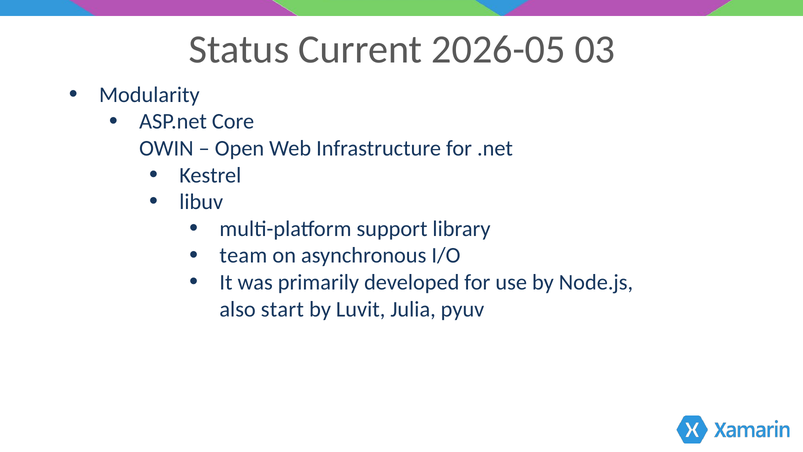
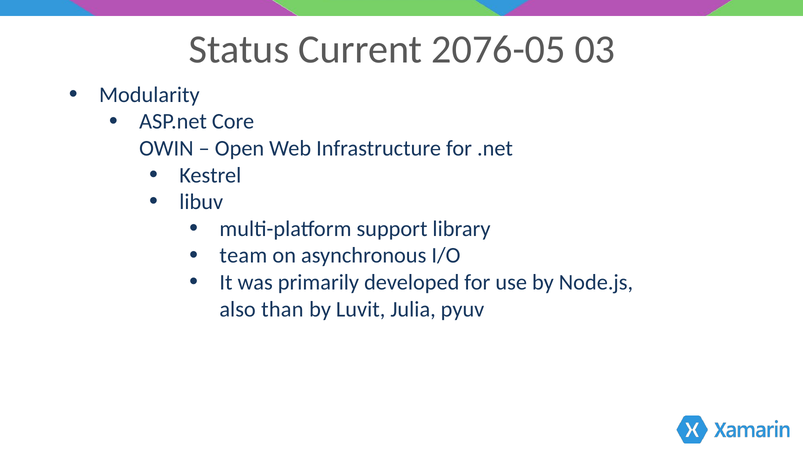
2026-05: 2026-05 -> 2076-05
start: start -> than
